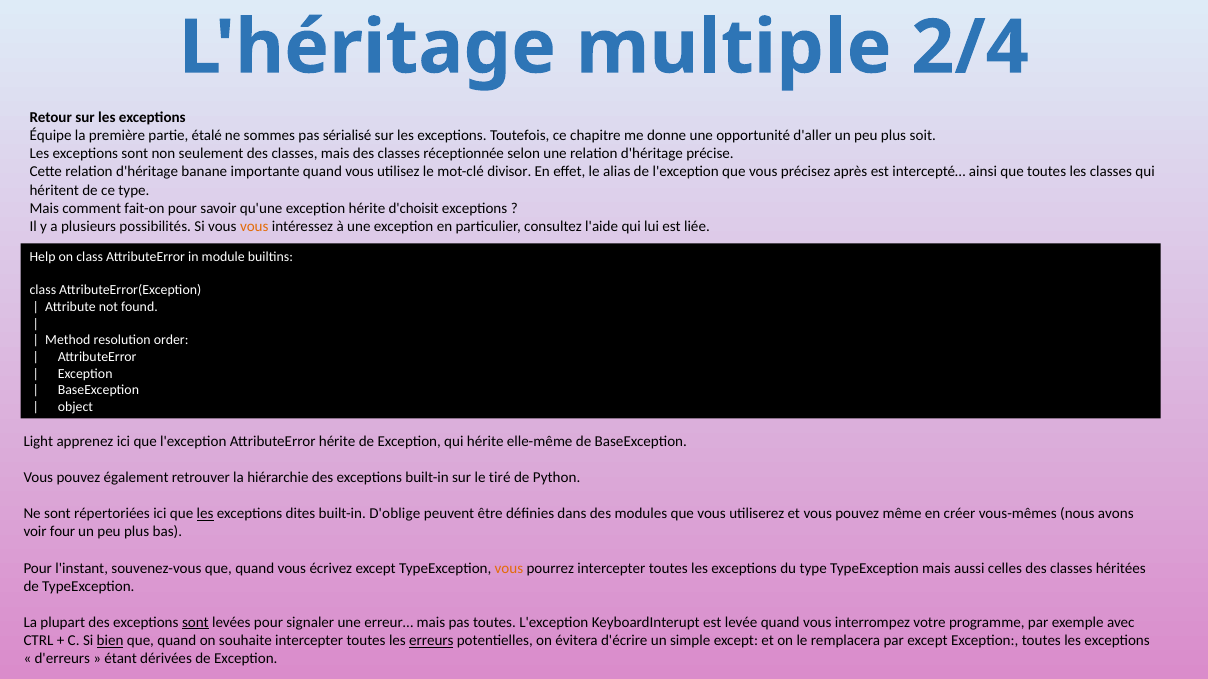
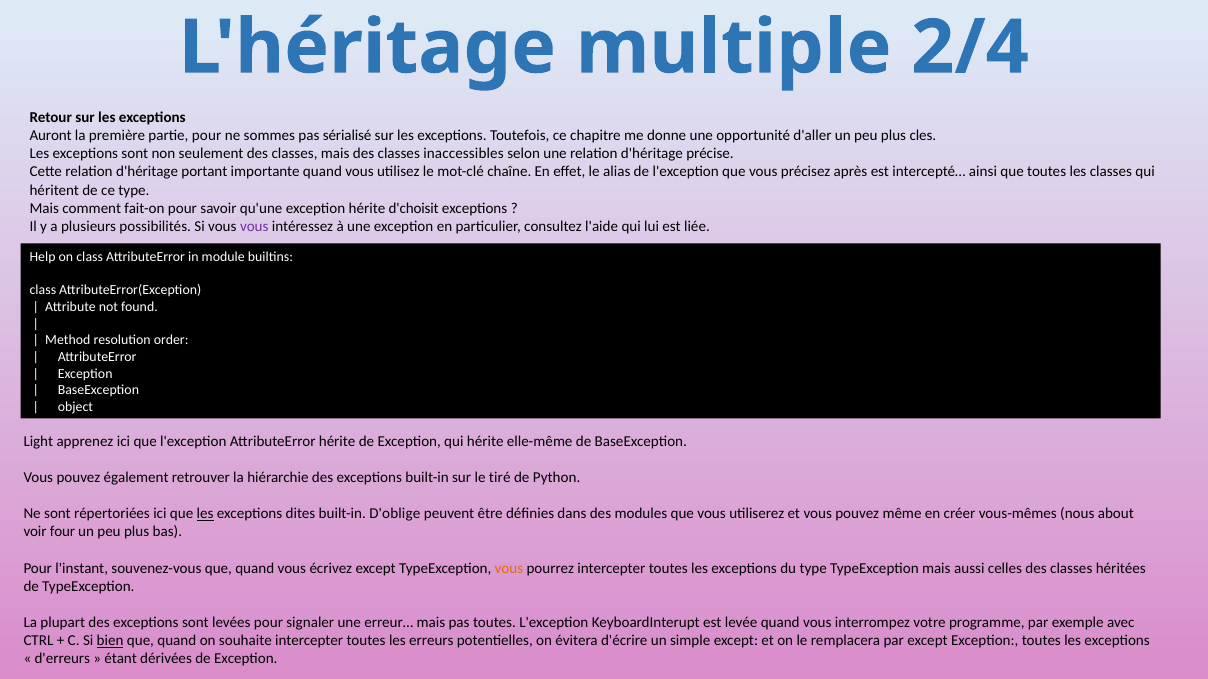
Équipe: Équipe -> Auront
partie étalé: étalé -> pour
soit: soit -> cles
réceptionnée: réceptionnée -> inaccessibles
banane: banane -> portant
divisor: divisor -> chaîne
vous at (254, 226) colour: orange -> purple
avons: avons -> about
sont at (195, 623) underline: present -> none
erreurs underline: present -> none
